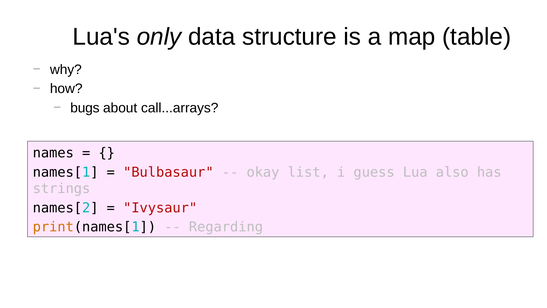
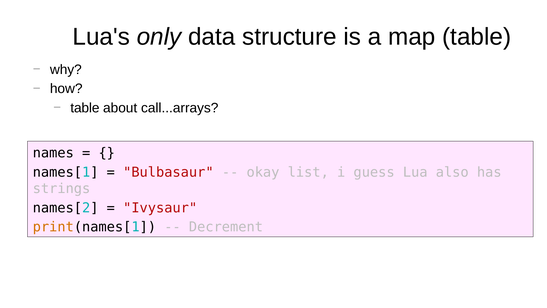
bugs at (85, 108): bugs -> table
Regarding: Regarding -> Decrement
